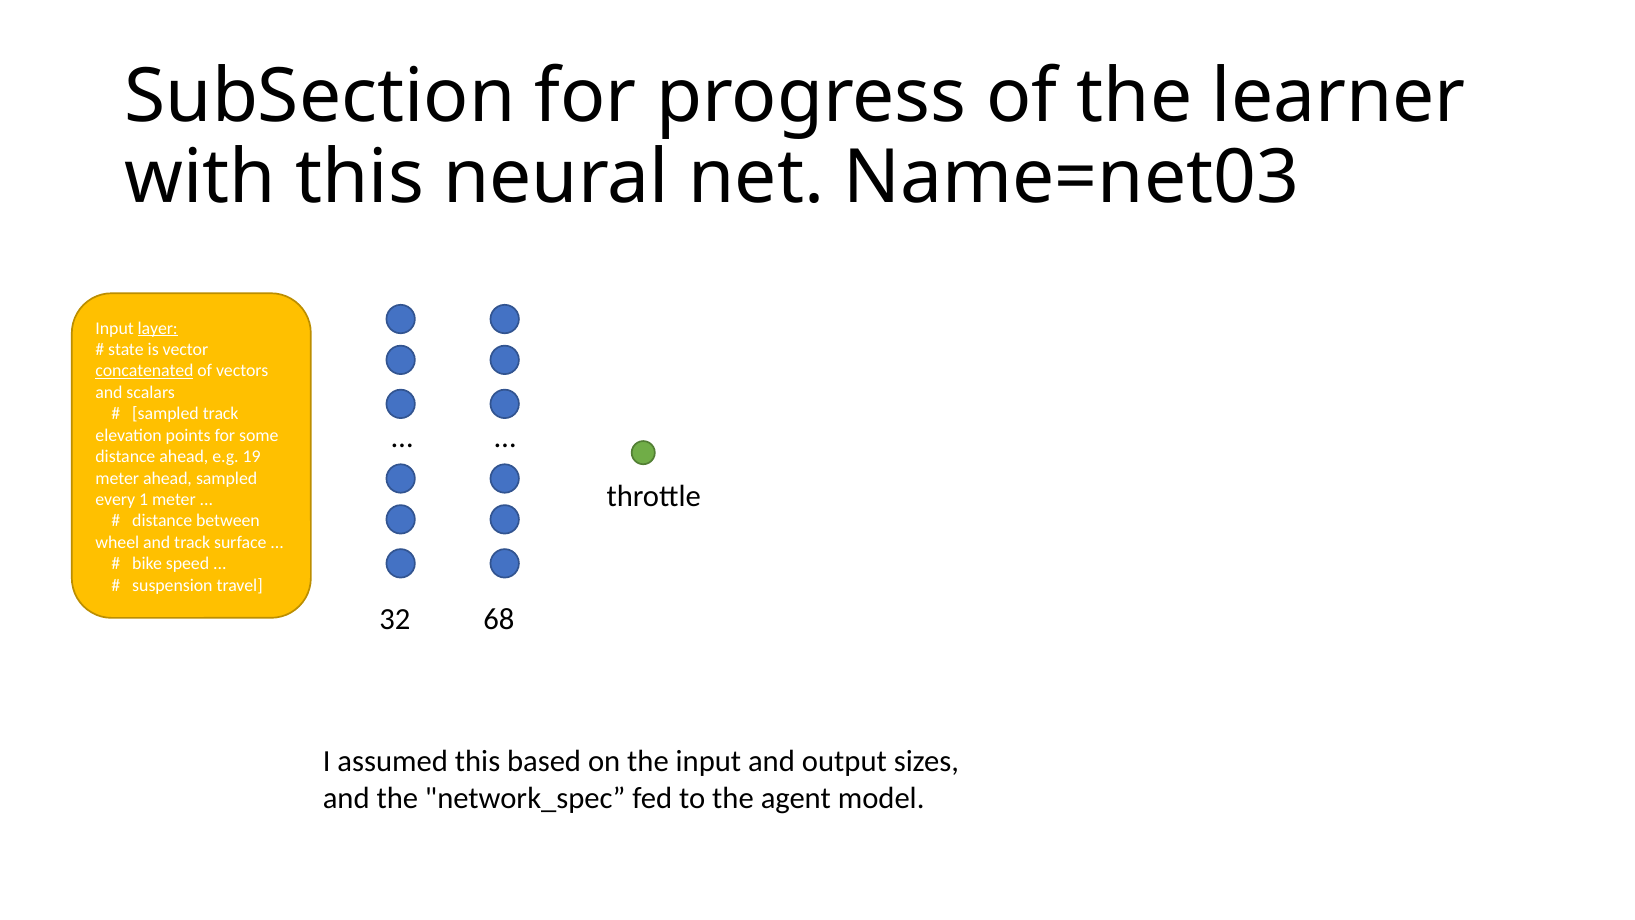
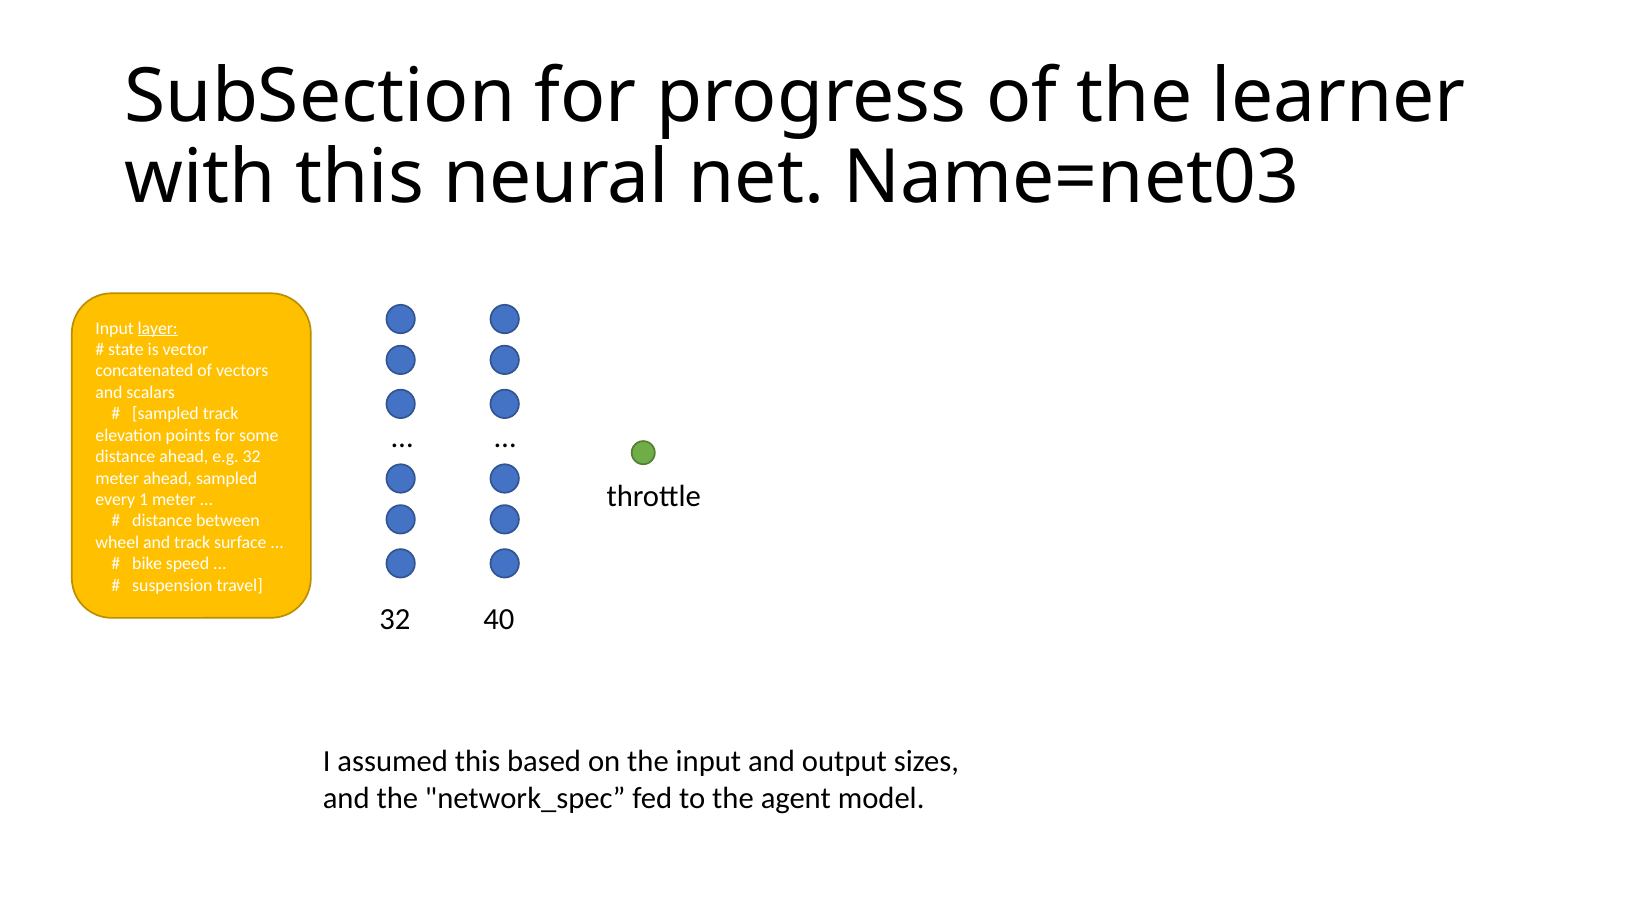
concatenated underline: present -> none
e.g 19: 19 -> 32
68: 68 -> 40
